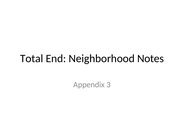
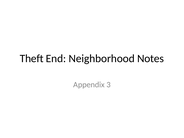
Total: Total -> Theft
